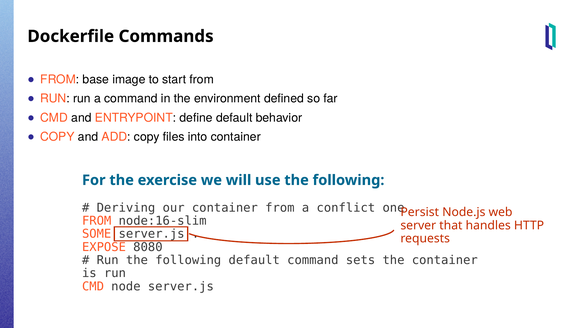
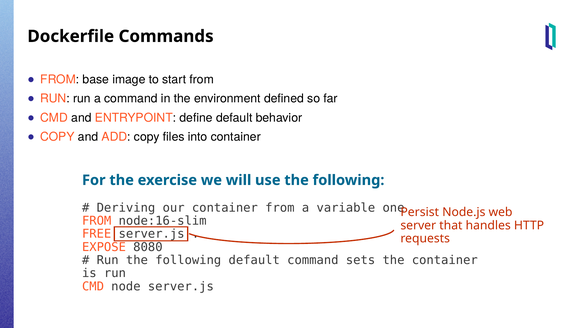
conflict: conflict -> variable
SOME: SOME -> FREE
